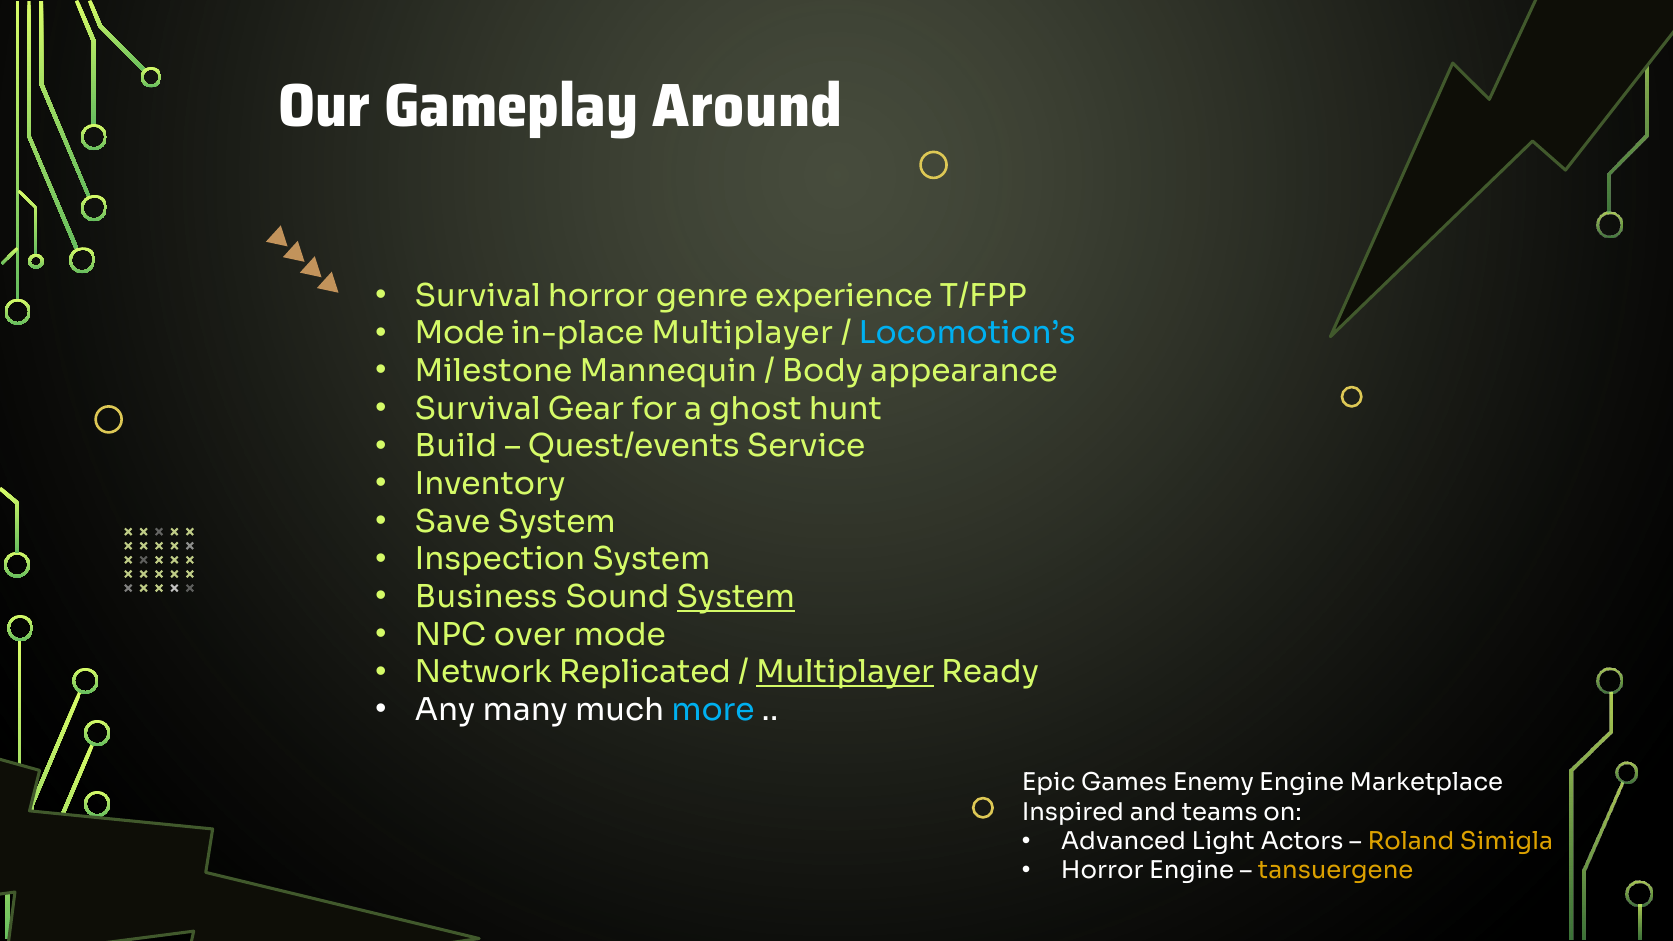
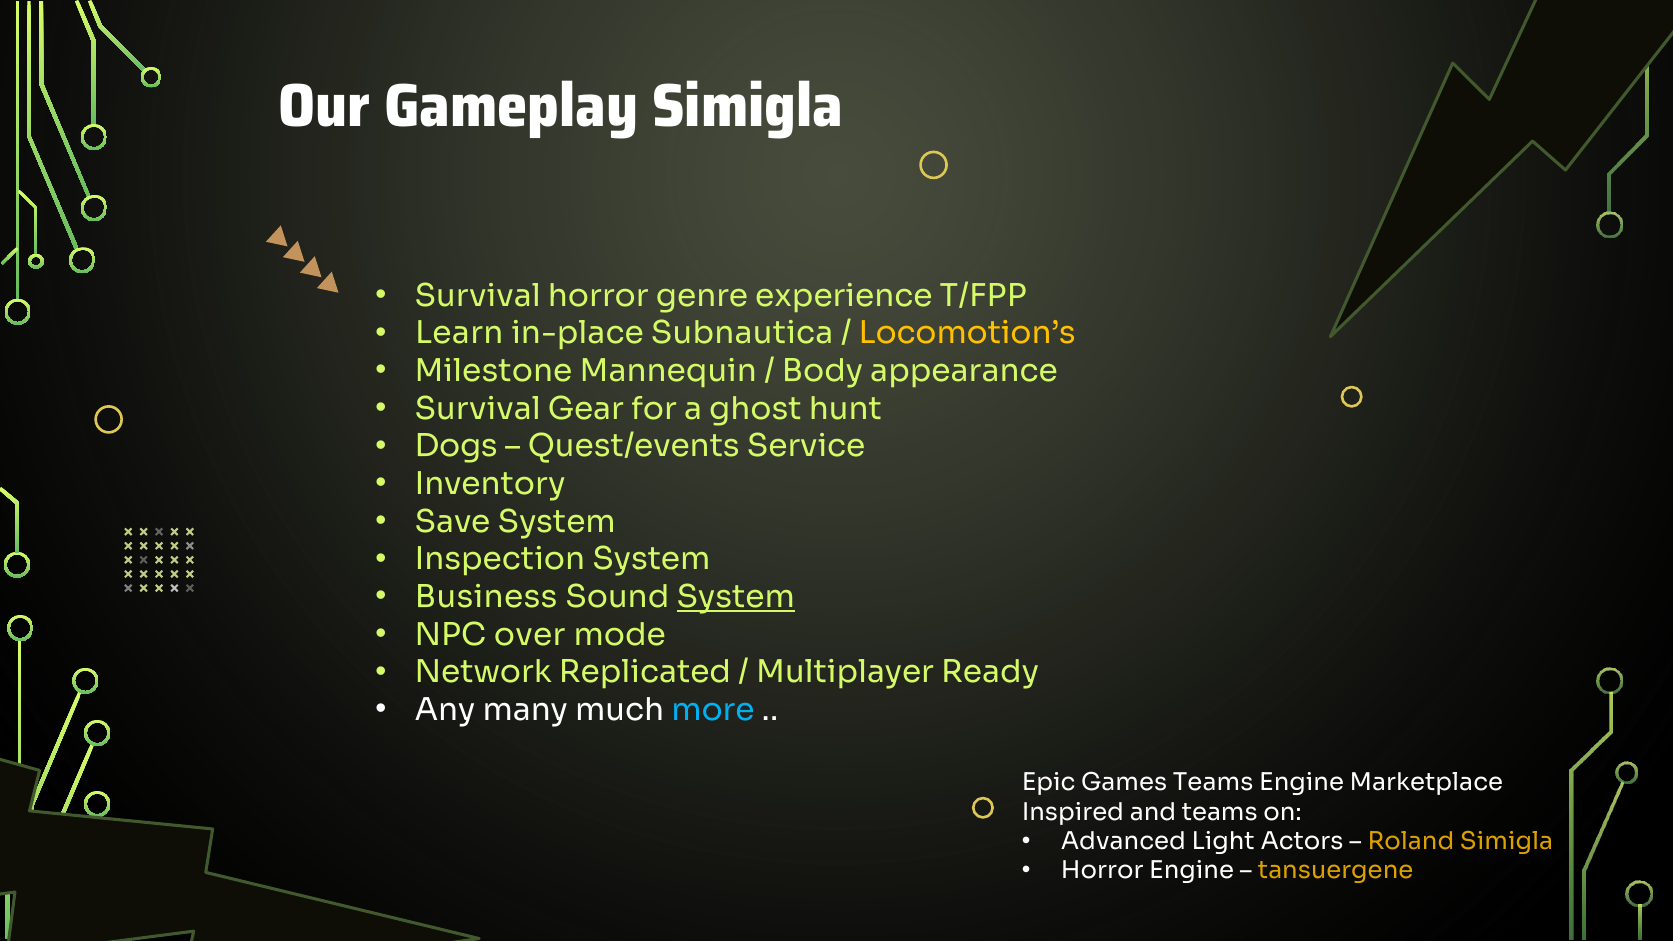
Gameplay Around: Around -> Simigla
Mode at (460, 334): Mode -> Learn
in-place Multiplayer: Multiplayer -> Subnautica
Locomotion’s colour: light blue -> yellow
Build: Build -> Dogs
Multiplayer at (845, 672) underline: present -> none
Games Enemy: Enemy -> Teams
